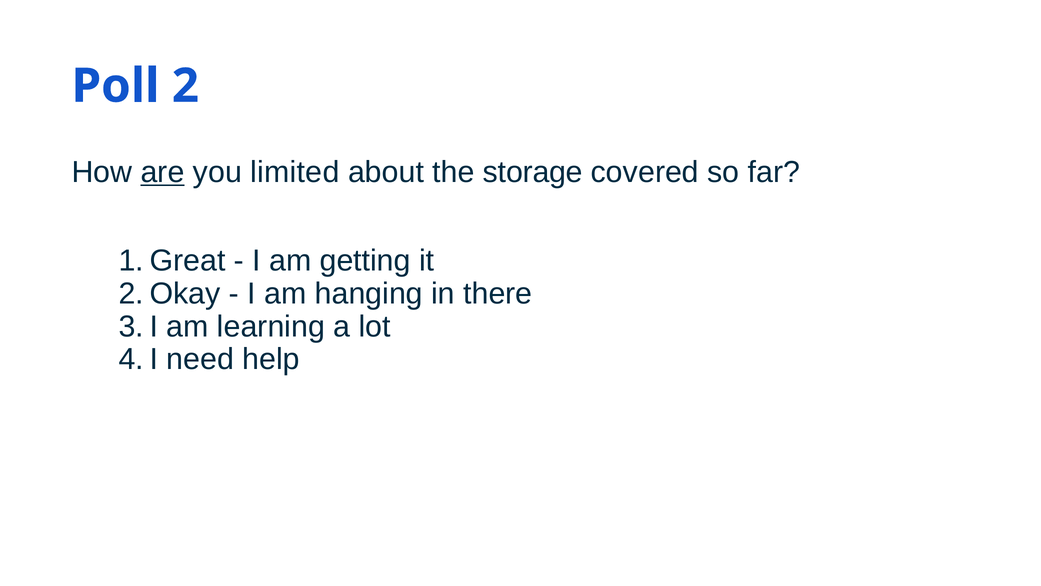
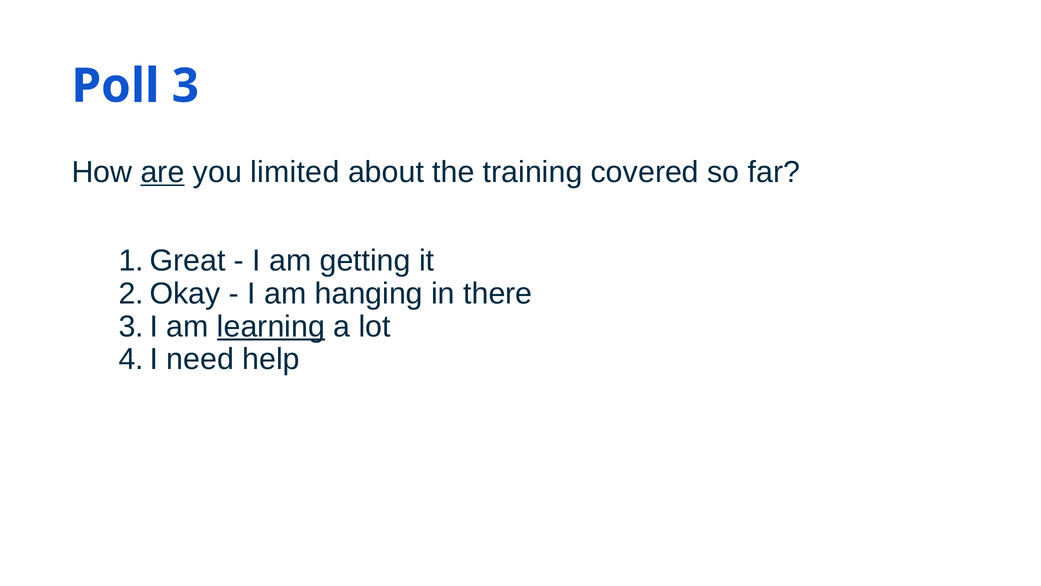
2: 2 -> 3
storage: storage -> training
learning underline: none -> present
